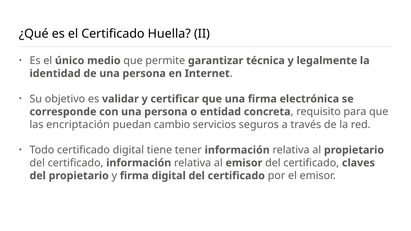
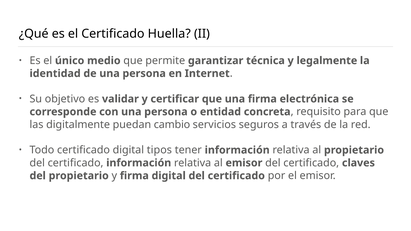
encriptación: encriptación -> digitalmente
tiene: tiene -> tipos
